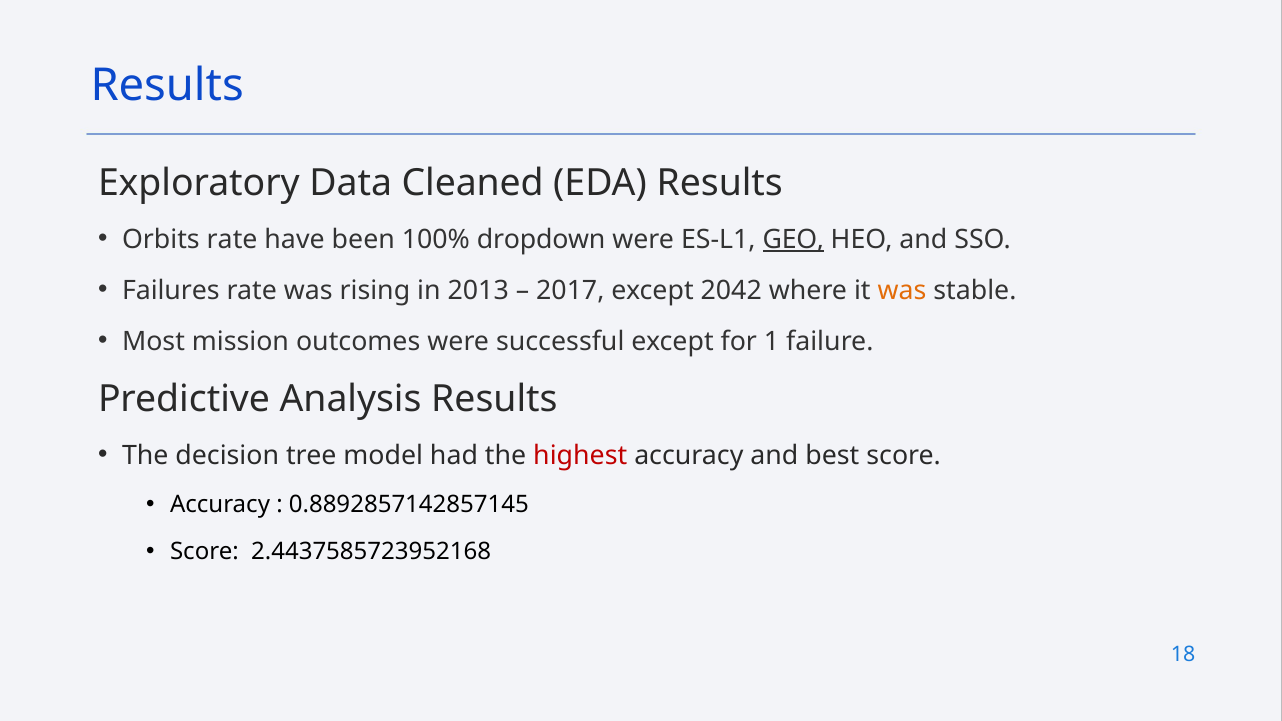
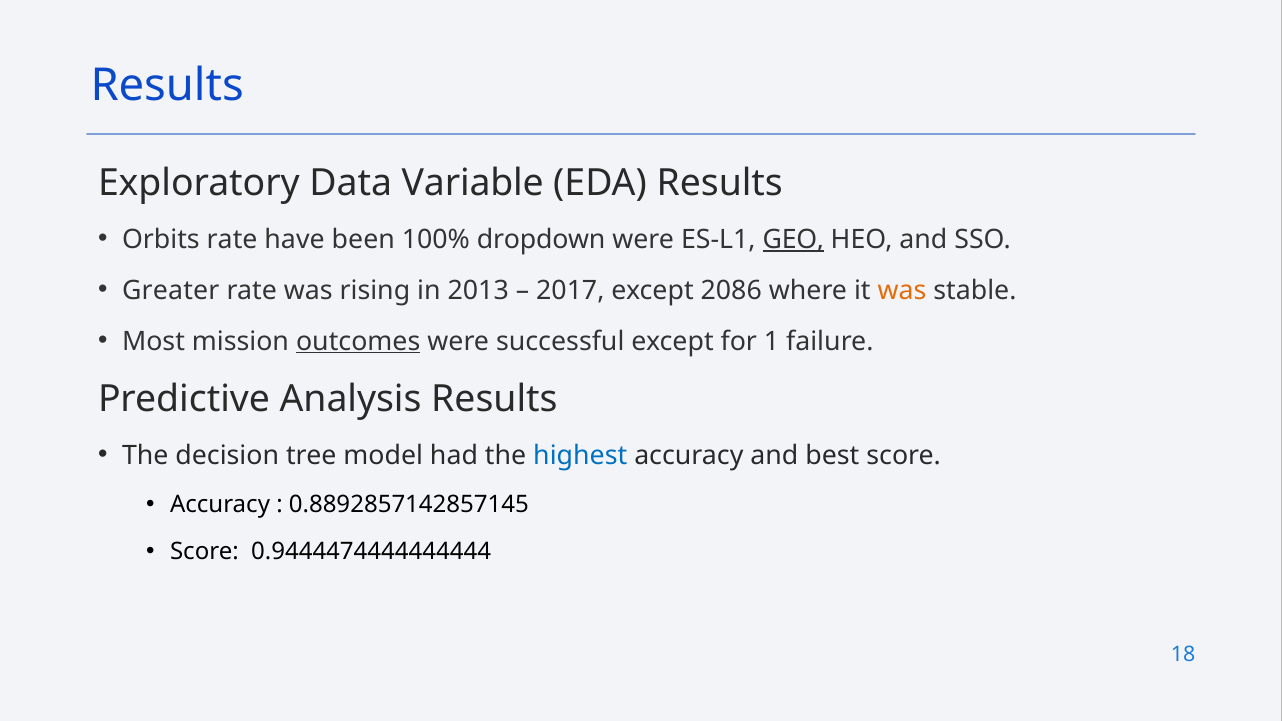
Cleaned: Cleaned -> Variable
Failures: Failures -> Greater
2042: 2042 -> 2086
outcomes underline: none -> present
highest colour: red -> blue
2.4437585723952168: 2.4437585723952168 -> 0.9444474444444444
